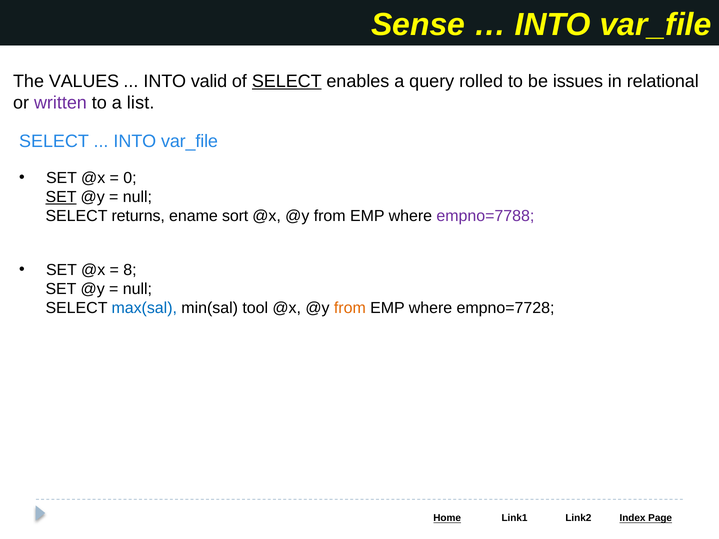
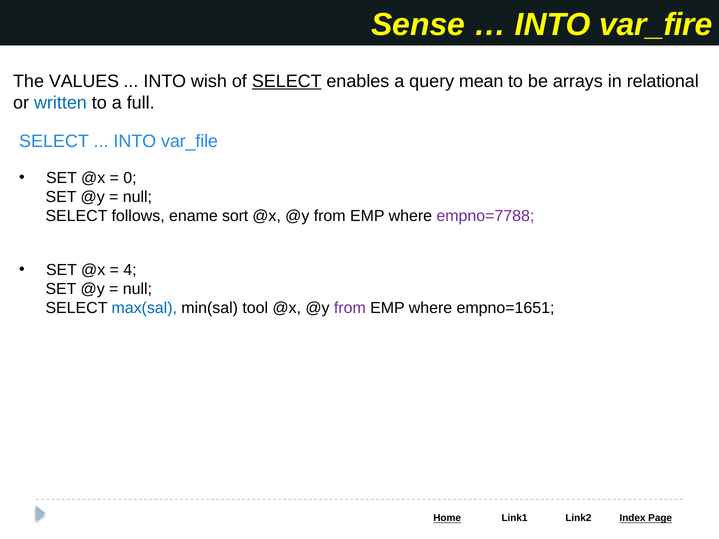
var_file at (656, 25): var_file -> var_fire
valid: valid -> wish
rolled: rolled -> mean
issues: issues -> arrays
written colour: purple -> blue
list: list -> full
SET at (61, 197) underline: present -> none
returns: returns -> follows
8: 8 -> 4
from at (350, 308) colour: orange -> purple
empno=7728: empno=7728 -> empno=1651
